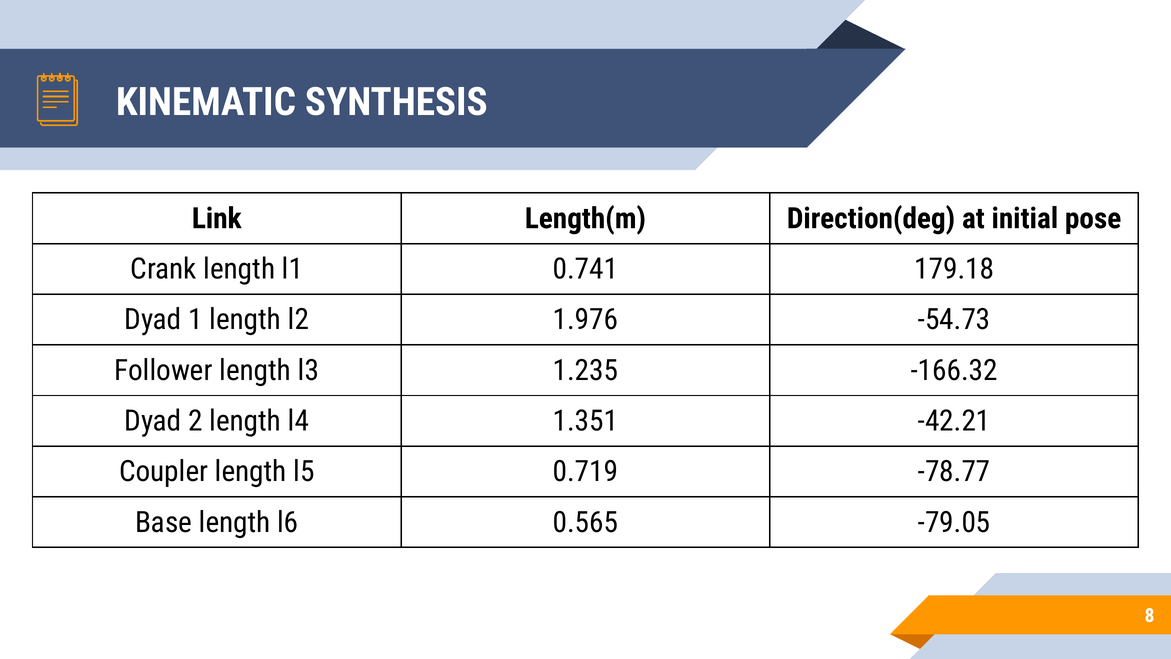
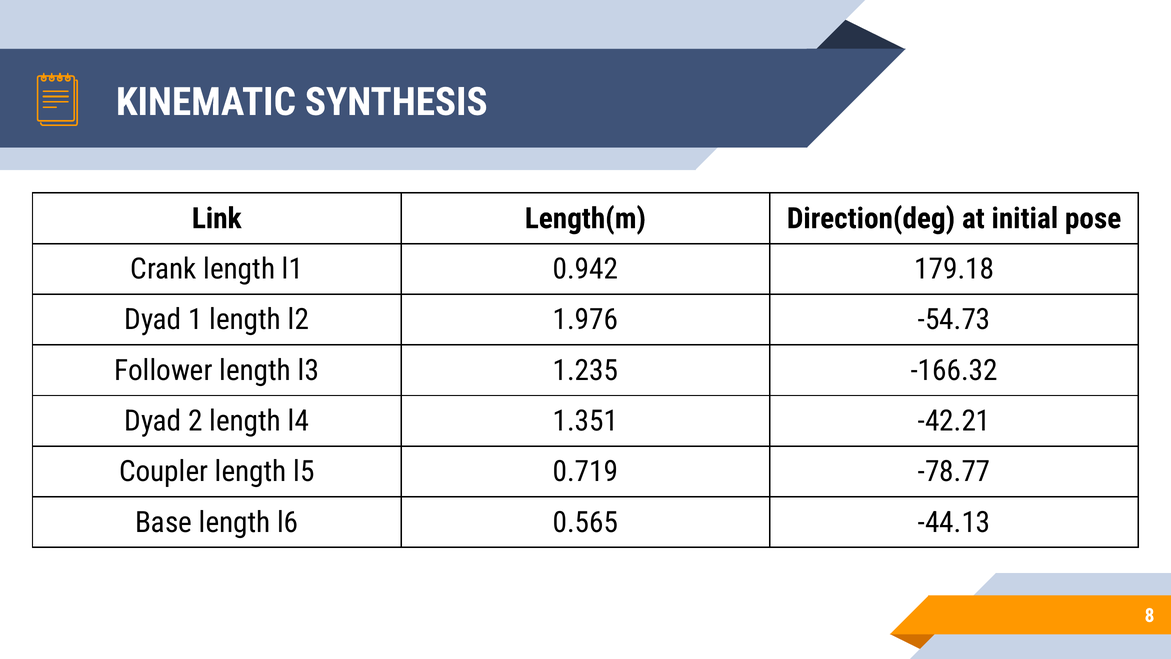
0.741: 0.741 -> 0.942
-79.05: -79.05 -> -44.13
